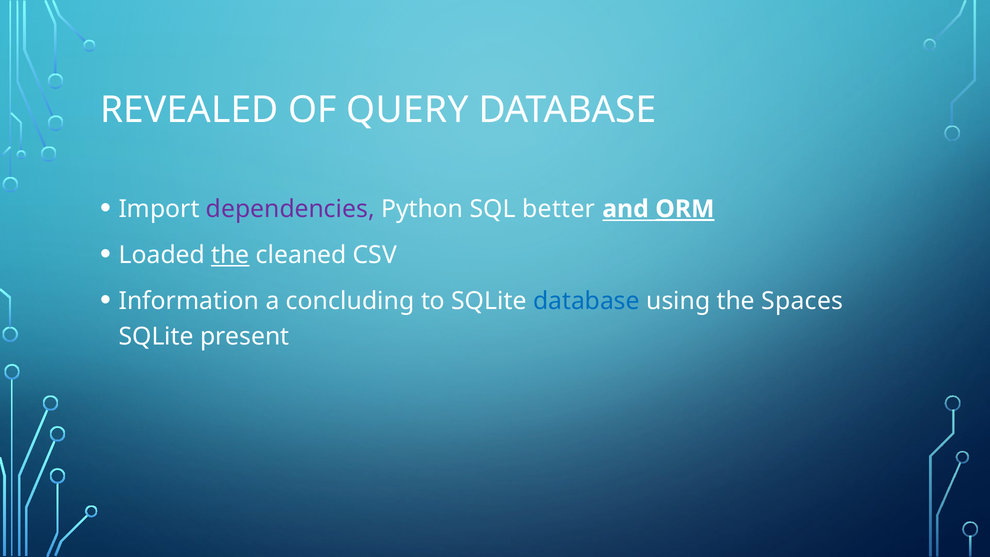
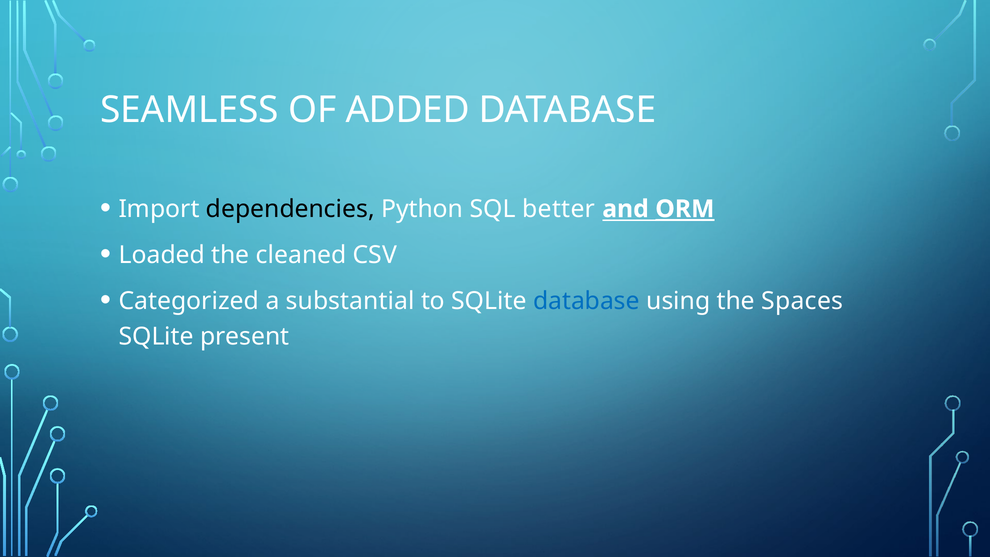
REVEALED: REVEALED -> SEAMLESS
QUERY: QUERY -> ADDED
dependencies colour: purple -> black
the at (230, 255) underline: present -> none
Information: Information -> Categorized
concluding: concluding -> substantial
